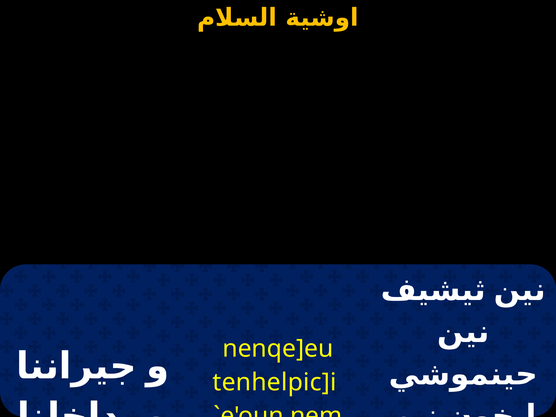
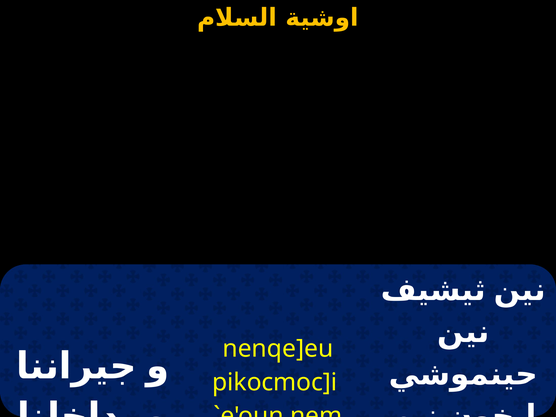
tenhelpic]i: tenhelpic]i -> pikocmoc]i
